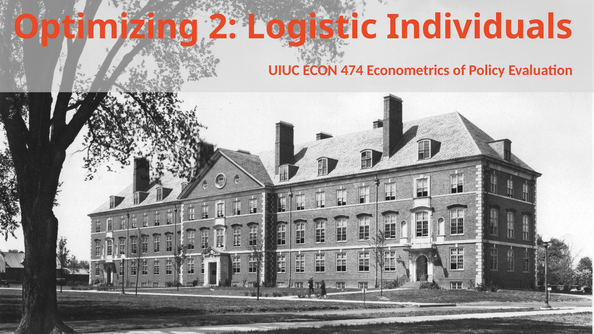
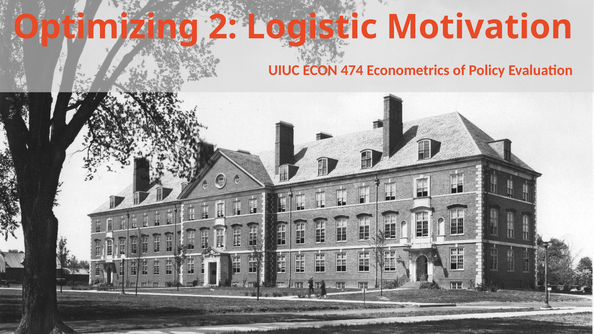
Individuals: Individuals -> Motivation
